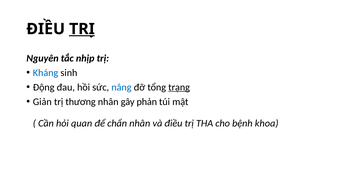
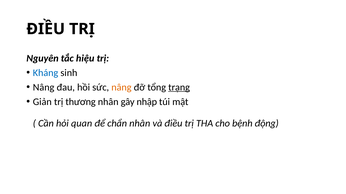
TRỊ at (82, 29) underline: present -> none
nhịp: nhịp -> hiệu
Động at (44, 88): Động -> Nâng
nâng at (121, 88) colour: blue -> orange
phản: phản -> nhập
khoa: khoa -> động
